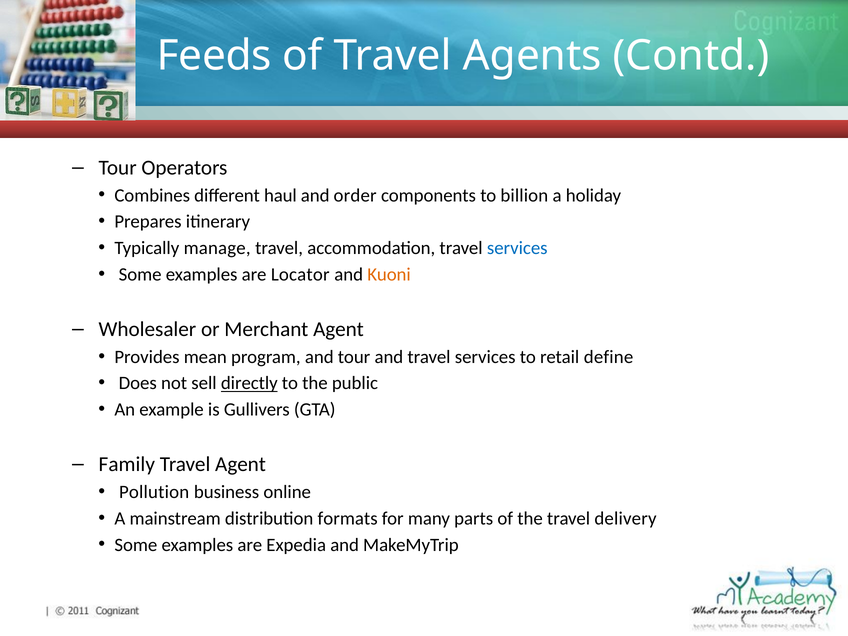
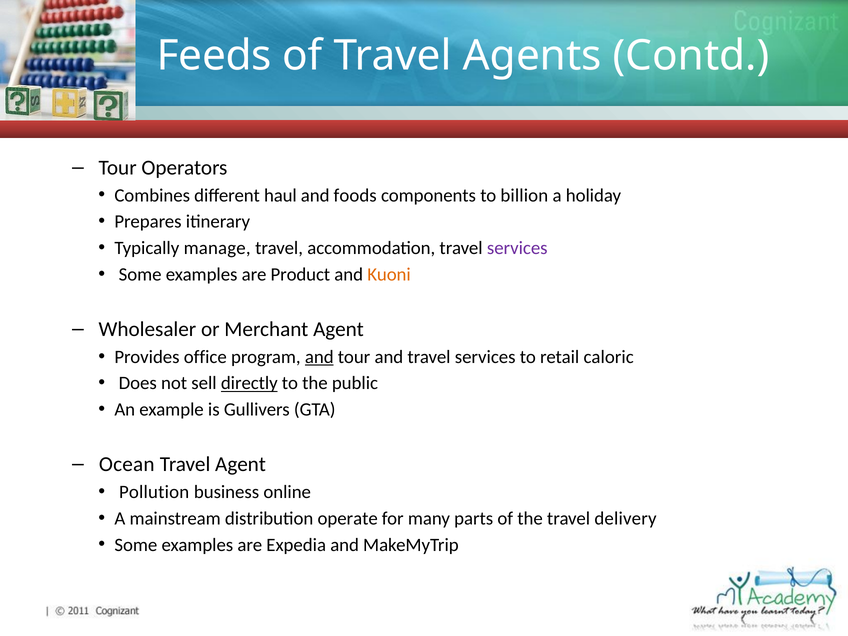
order: order -> foods
services at (517, 248) colour: blue -> purple
Locator: Locator -> Product
mean: mean -> office
and at (319, 357) underline: none -> present
define: define -> caloric
Family: Family -> Ocean
formats: formats -> operate
